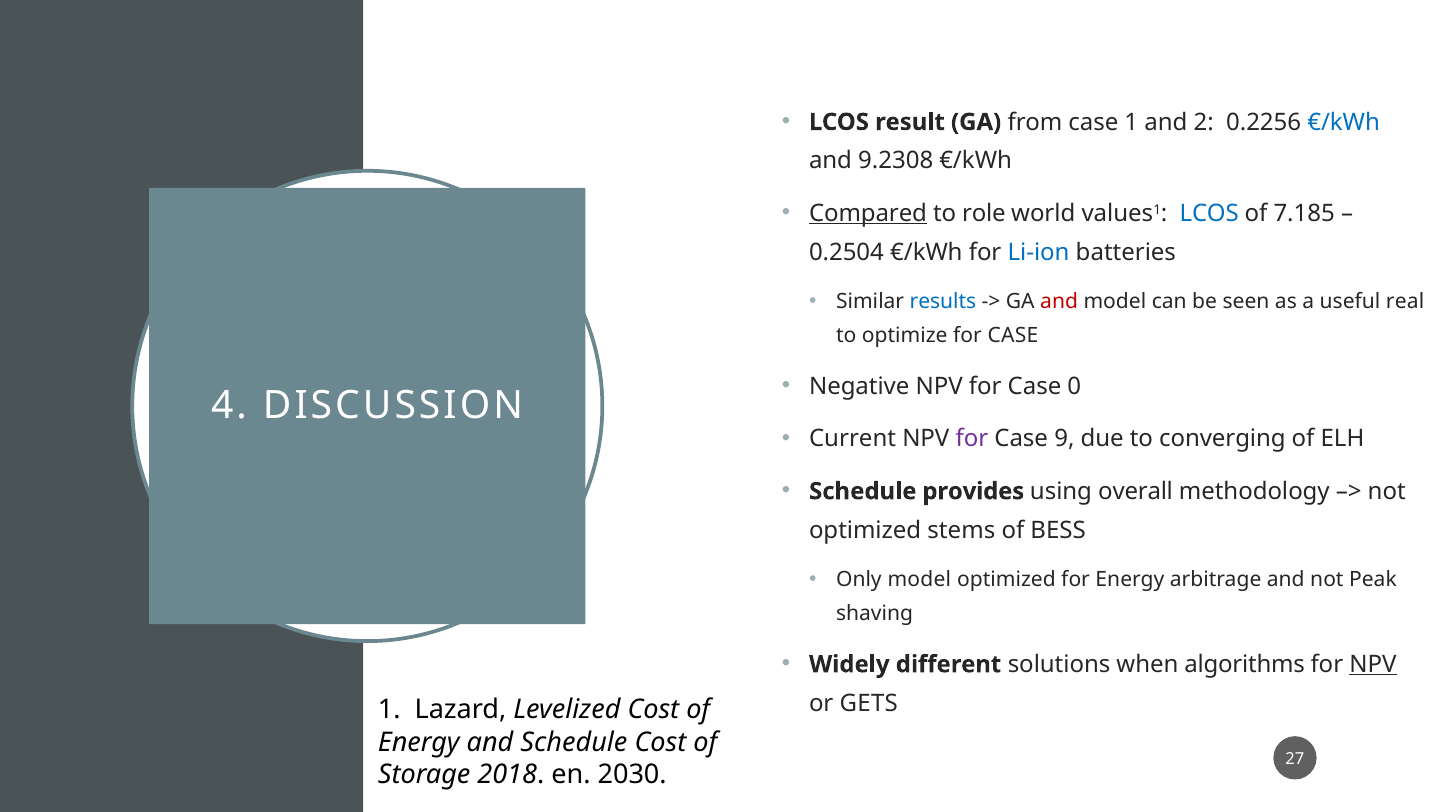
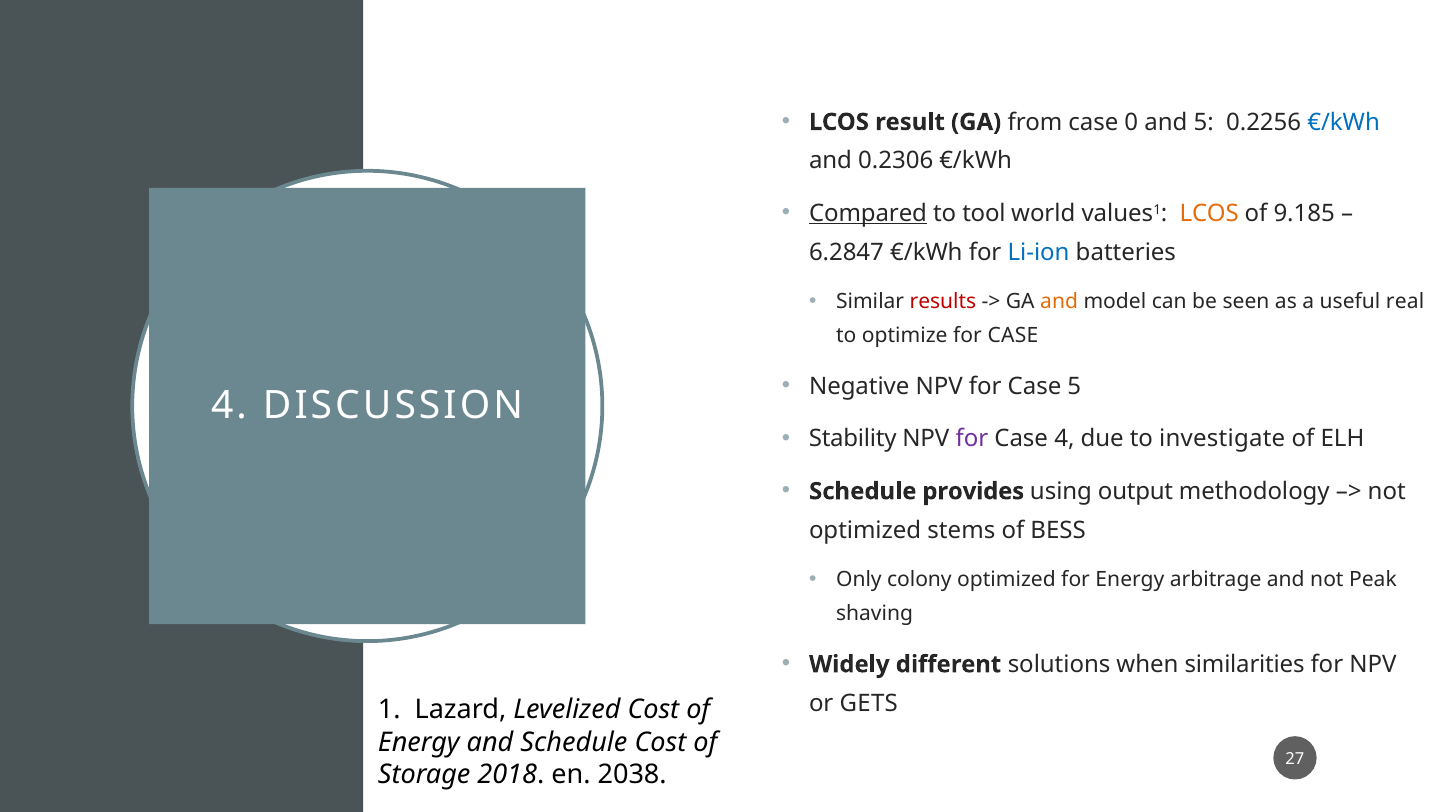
case 1: 1 -> 0
and 2: 2 -> 5
9.2308: 9.2308 -> 0.2306
role: role -> tool
LCOS at (1209, 213) colour: blue -> orange
7.185: 7.185 -> 9.185
0.2504: 0.2504 -> 6.2847
results colour: blue -> red
and at (1059, 301) colour: red -> orange
Case 0: 0 -> 5
Current: Current -> Stability
Case 9: 9 -> 4
converging: converging -> investigate
overall: overall -> output
Only model: model -> colony
algorithms: algorithms -> similarities
NPV at (1373, 664) underline: present -> none
2030: 2030 -> 2038
